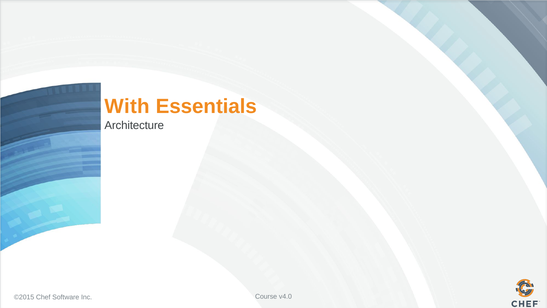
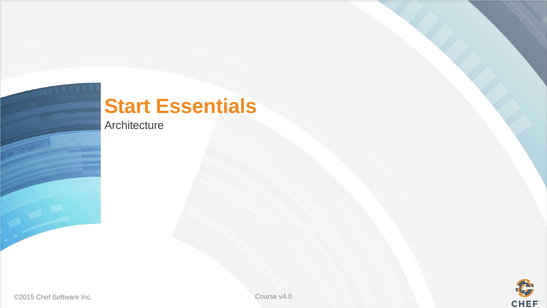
With: With -> Start
